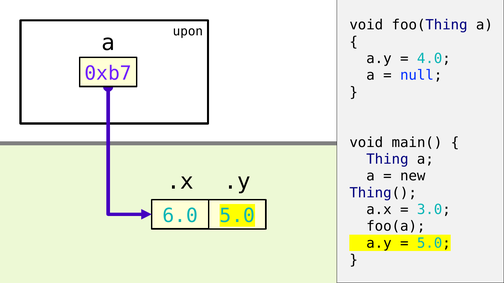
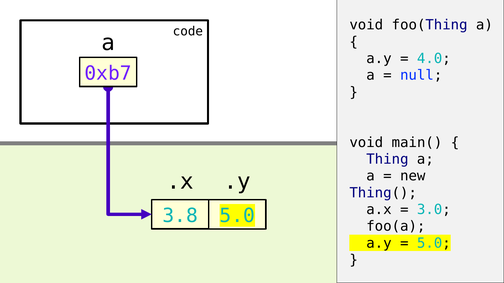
upon: upon -> code
6.0: 6.0 -> 3.8
